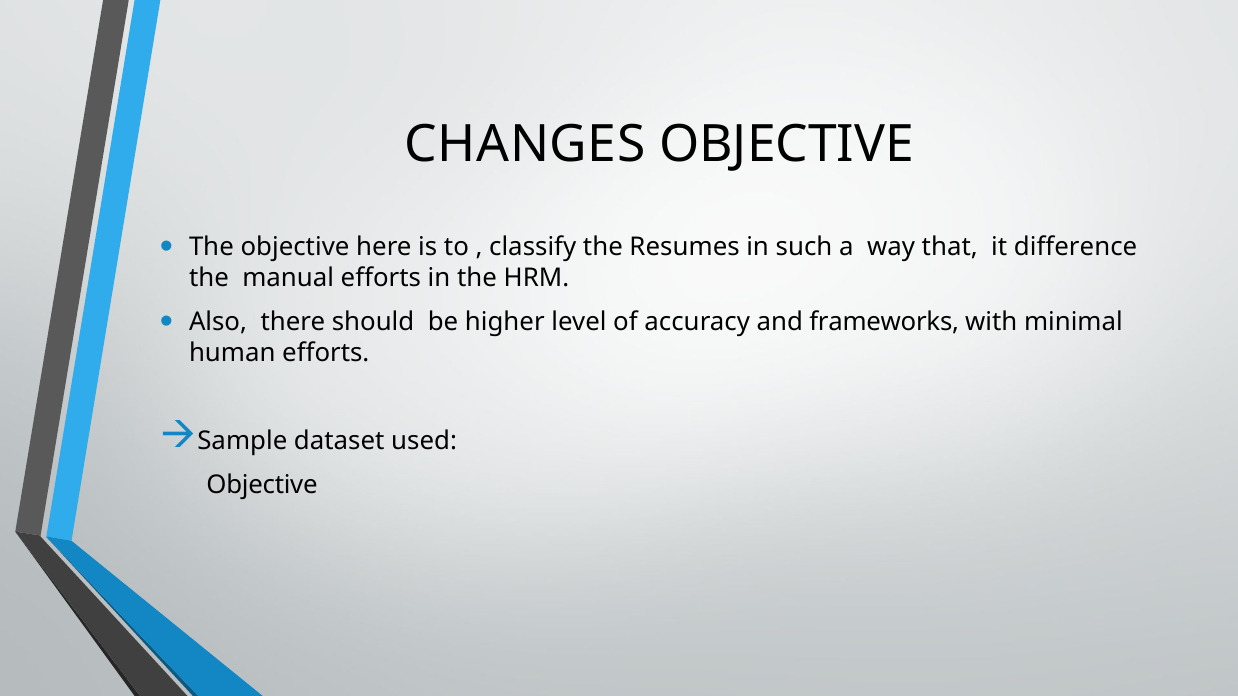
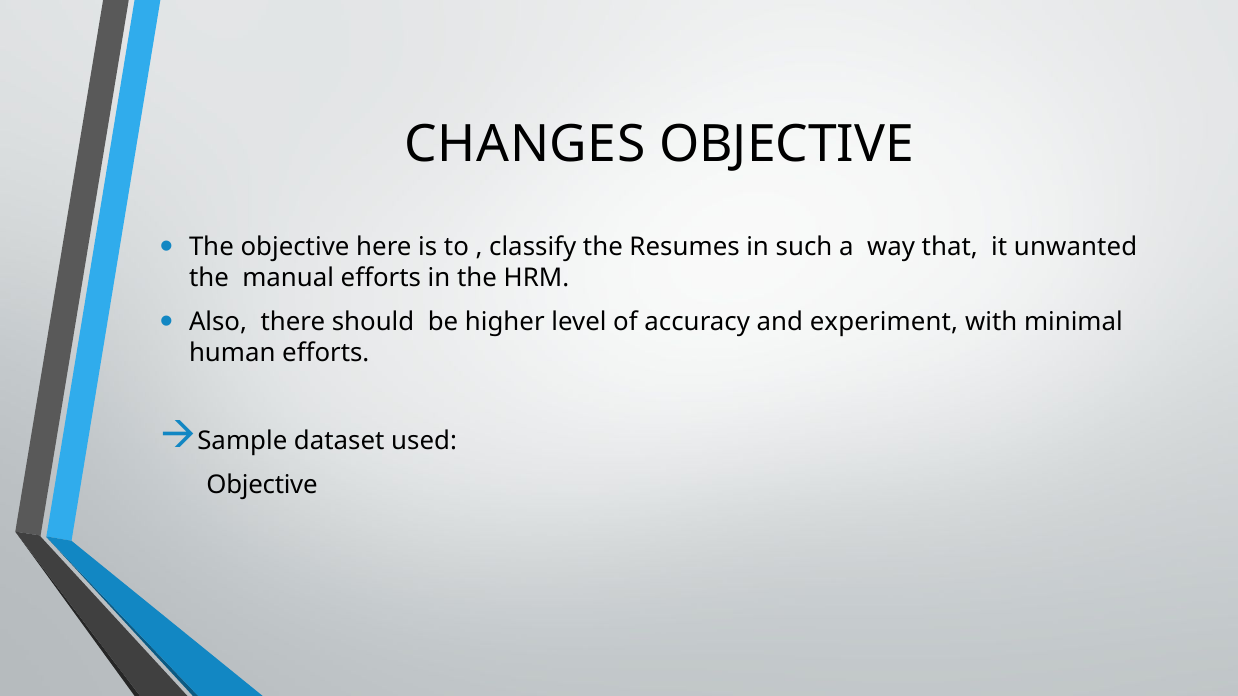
difference: difference -> unwanted
frameworks: frameworks -> experiment
